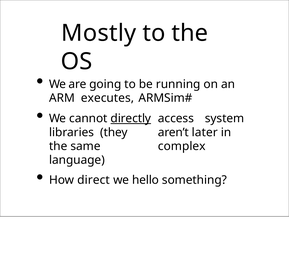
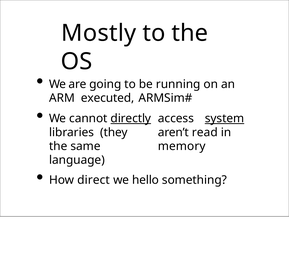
executes: executes -> executed
system underline: none -> present
later: later -> read
complex: complex -> memory
